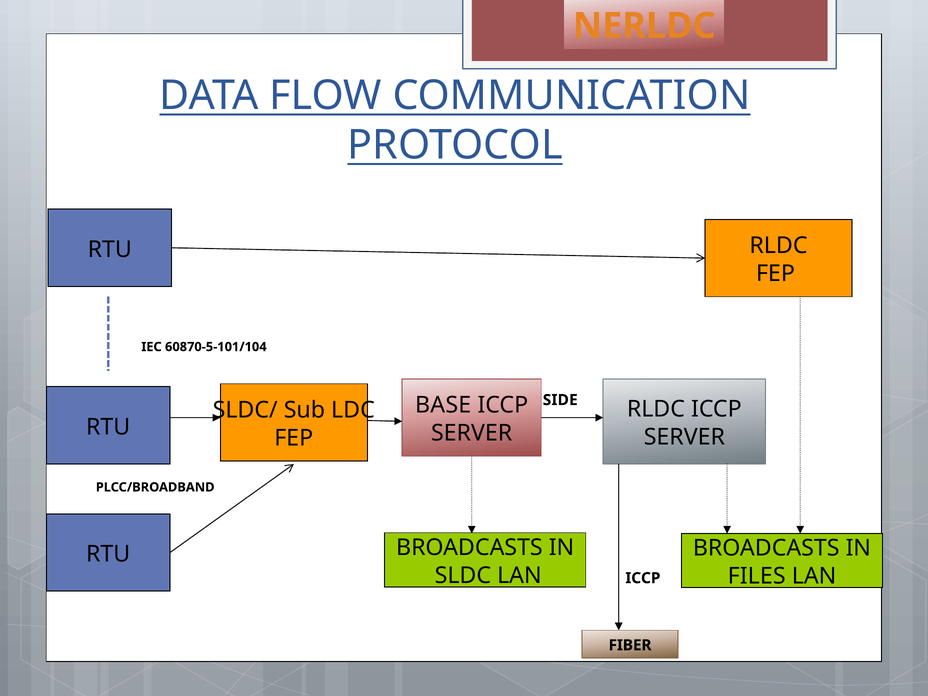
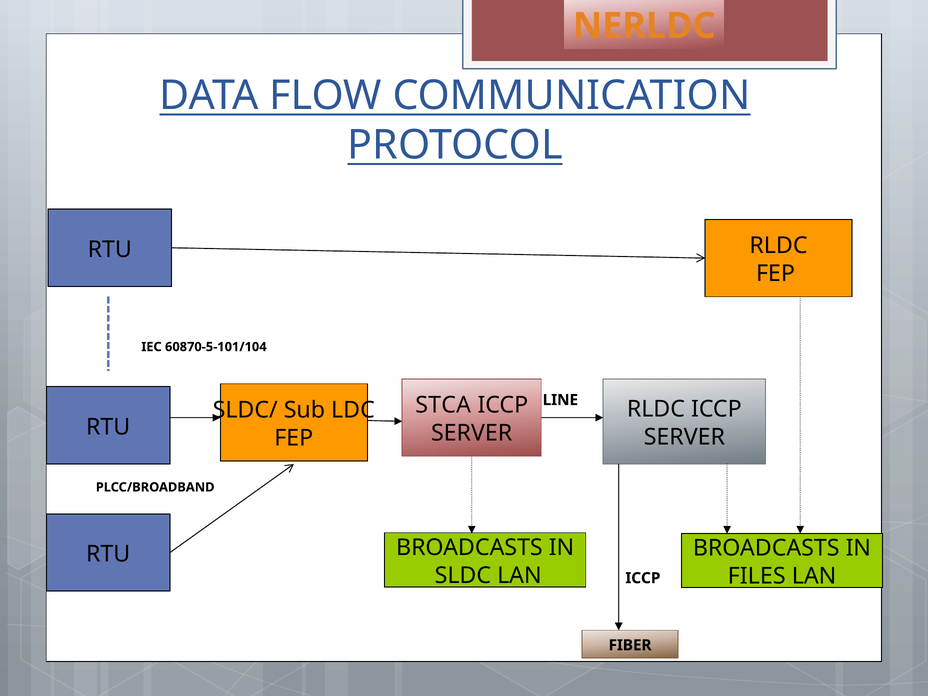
SIDE: SIDE -> LINE
BASE: BASE -> STCA
